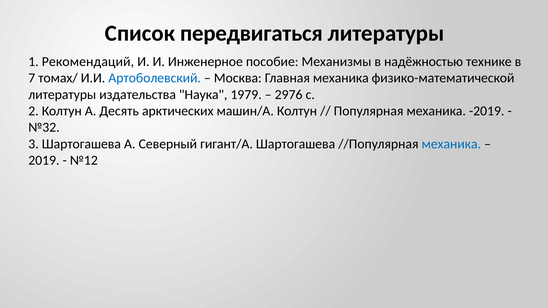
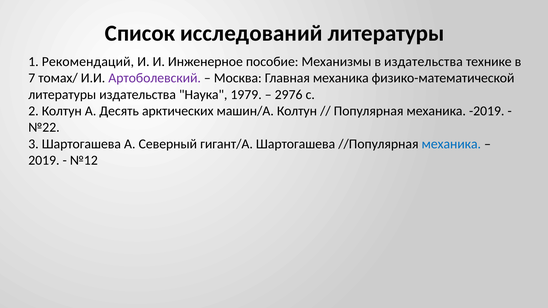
передвигаться: передвигаться -> исследований
в надёжностью: надёжностью -> издательства
Артоболевский colour: blue -> purple
№32: №32 -> №22
